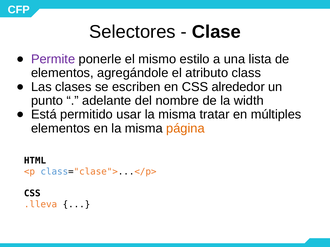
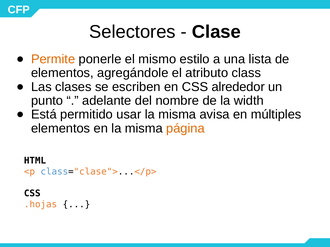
Permite colour: purple -> orange
tratar: tratar -> avisa
.lleva: .lleva -> .hojas
